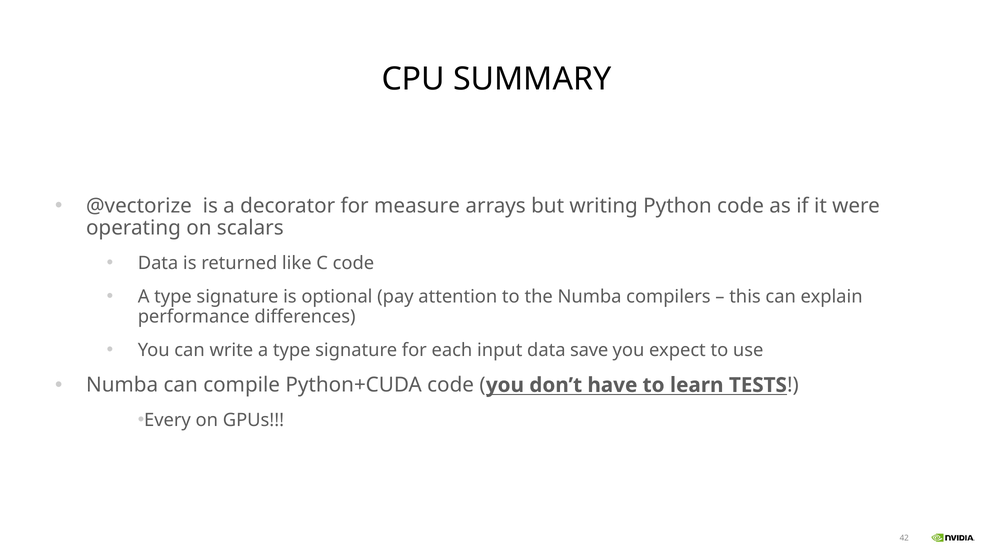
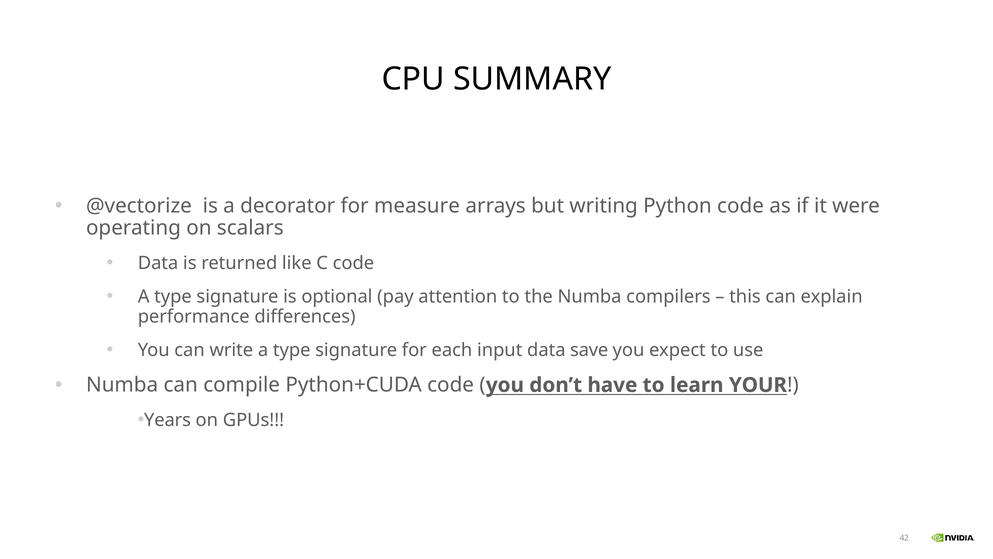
TESTS: TESTS -> YOUR
Every: Every -> Years
